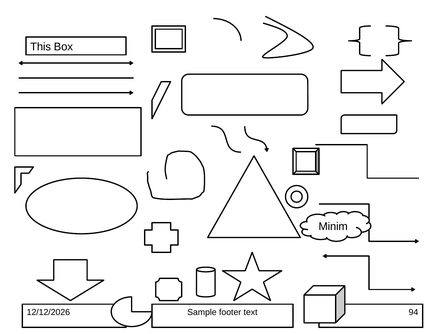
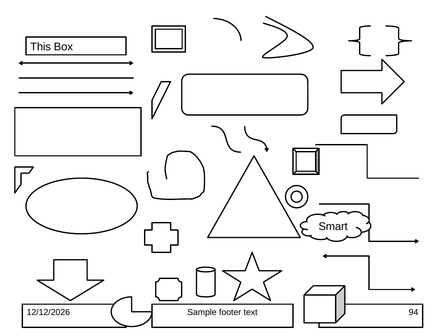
Minim: Minim -> Smart
